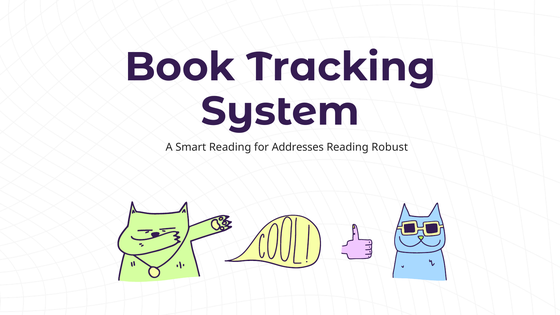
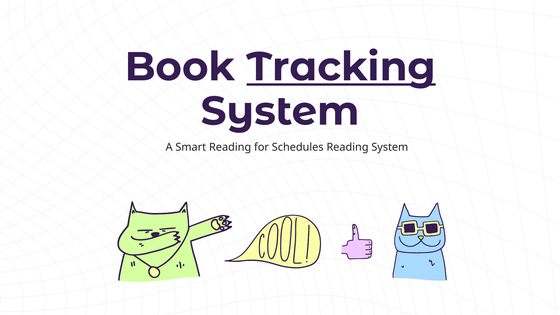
Tracking underline: none -> present
Addresses: Addresses -> Schedules
Reading Robust: Robust -> System
